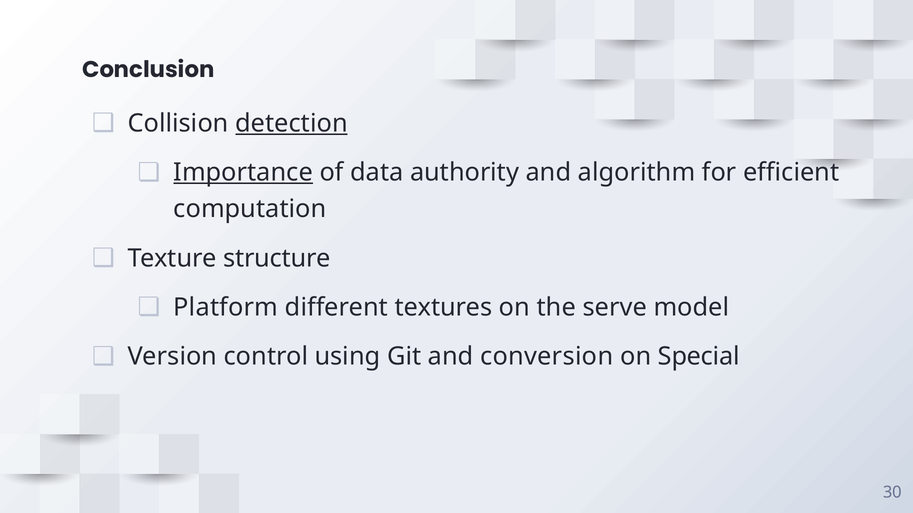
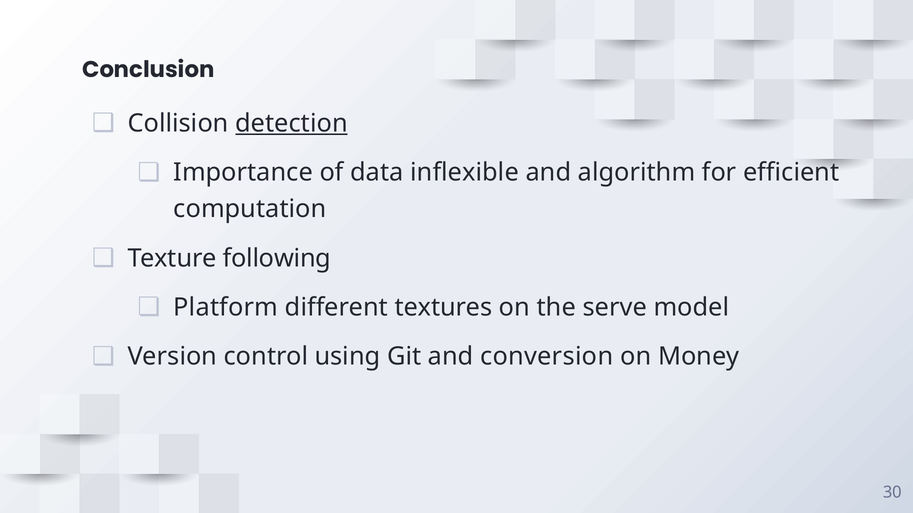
Importance underline: present -> none
authority: authority -> inflexible
structure: structure -> following
Special: Special -> Money
